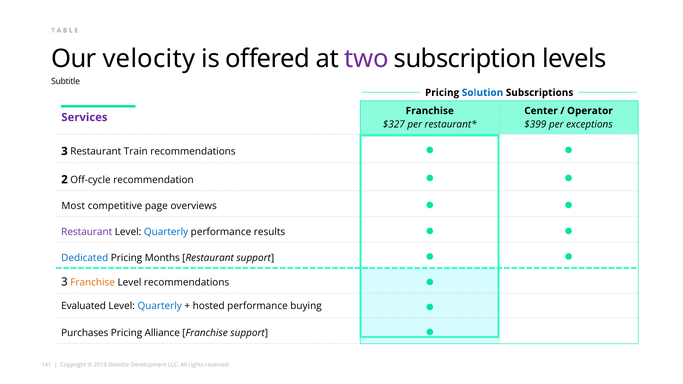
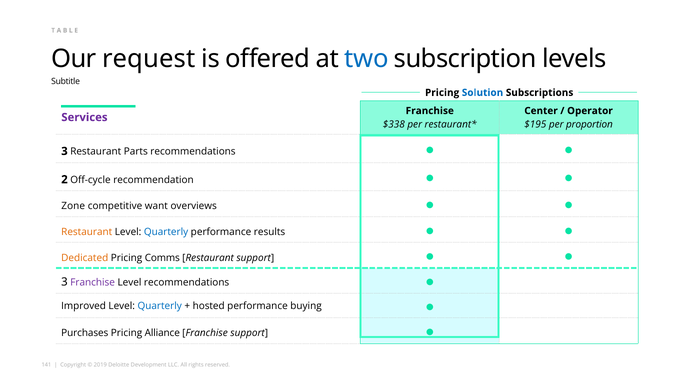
velocity: velocity -> request
two colour: purple -> blue
$327: $327 -> $338
$399: $399 -> $195
exceptions: exceptions -> proportion
Train: Train -> Parts
Most: Most -> Zone
page: page -> want
Restaurant at (87, 232) colour: purple -> orange
Dedicated colour: blue -> orange
Months: Months -> Comms
Franchise at (93, 283) colour: orange -> purple
Evaluated: Evaluated -> Improved
